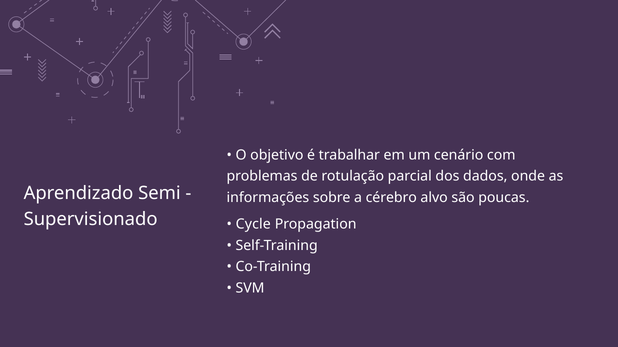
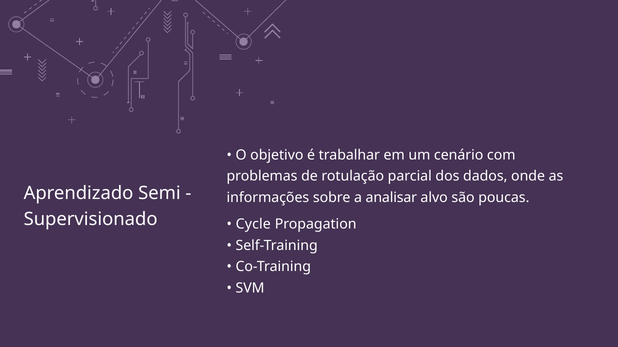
cérebro: cérebro -> analisar
